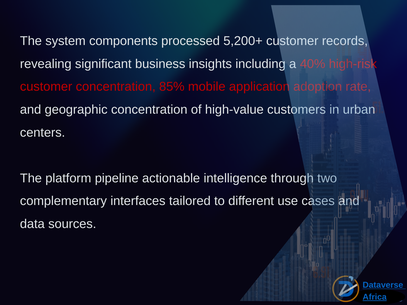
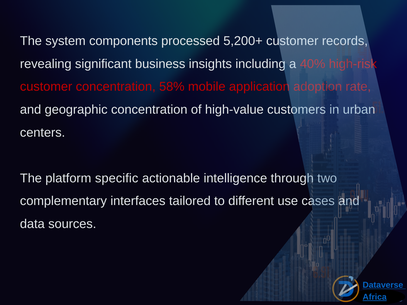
85%: 85% -> 58%
pipeline: pipeline -> specific
